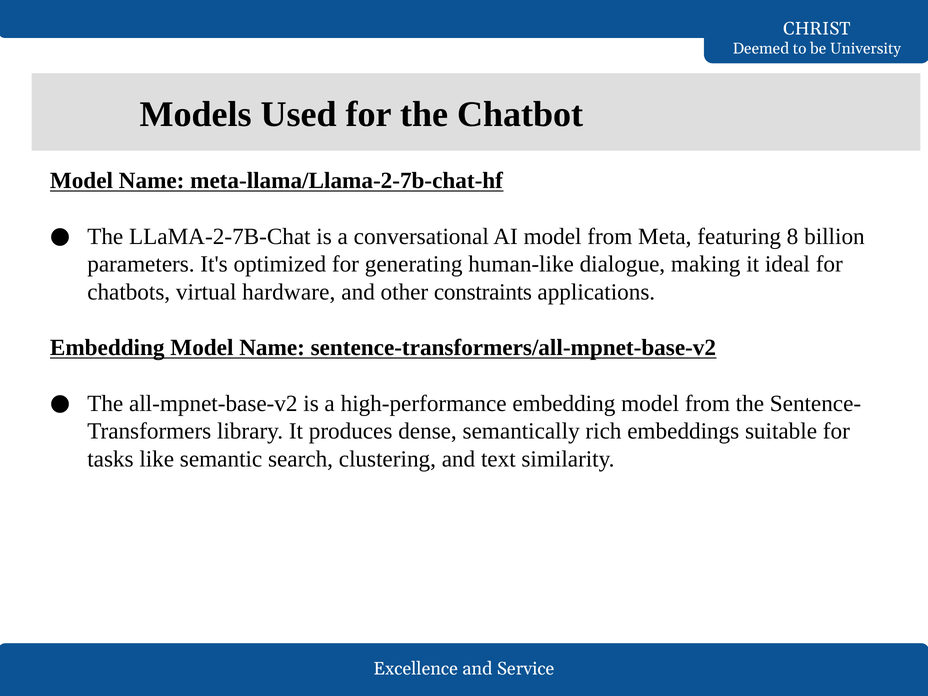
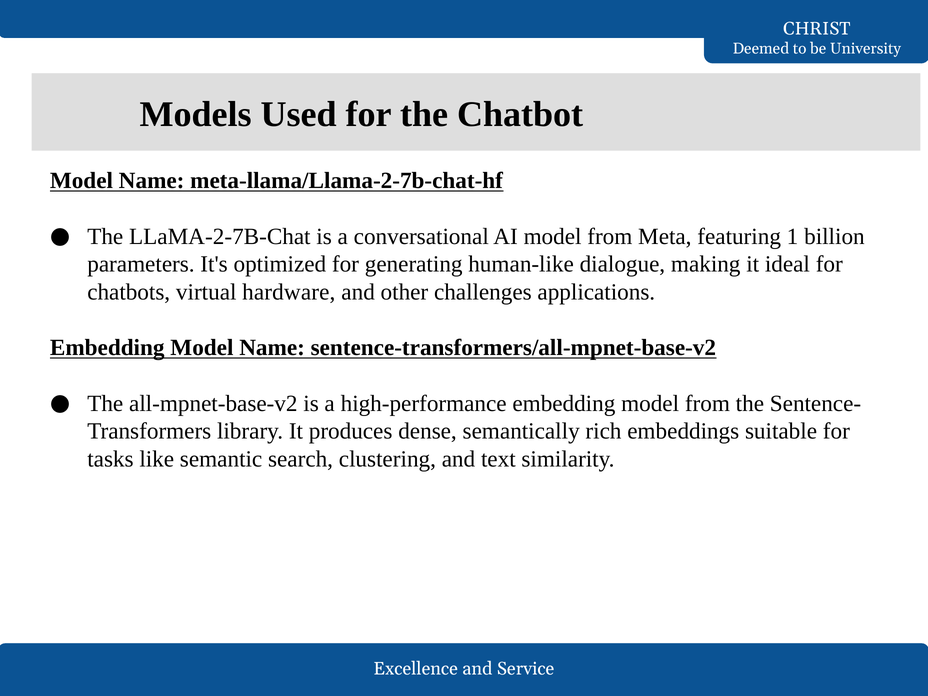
8: 8 -> 1
constraints: constraints -> challenges
